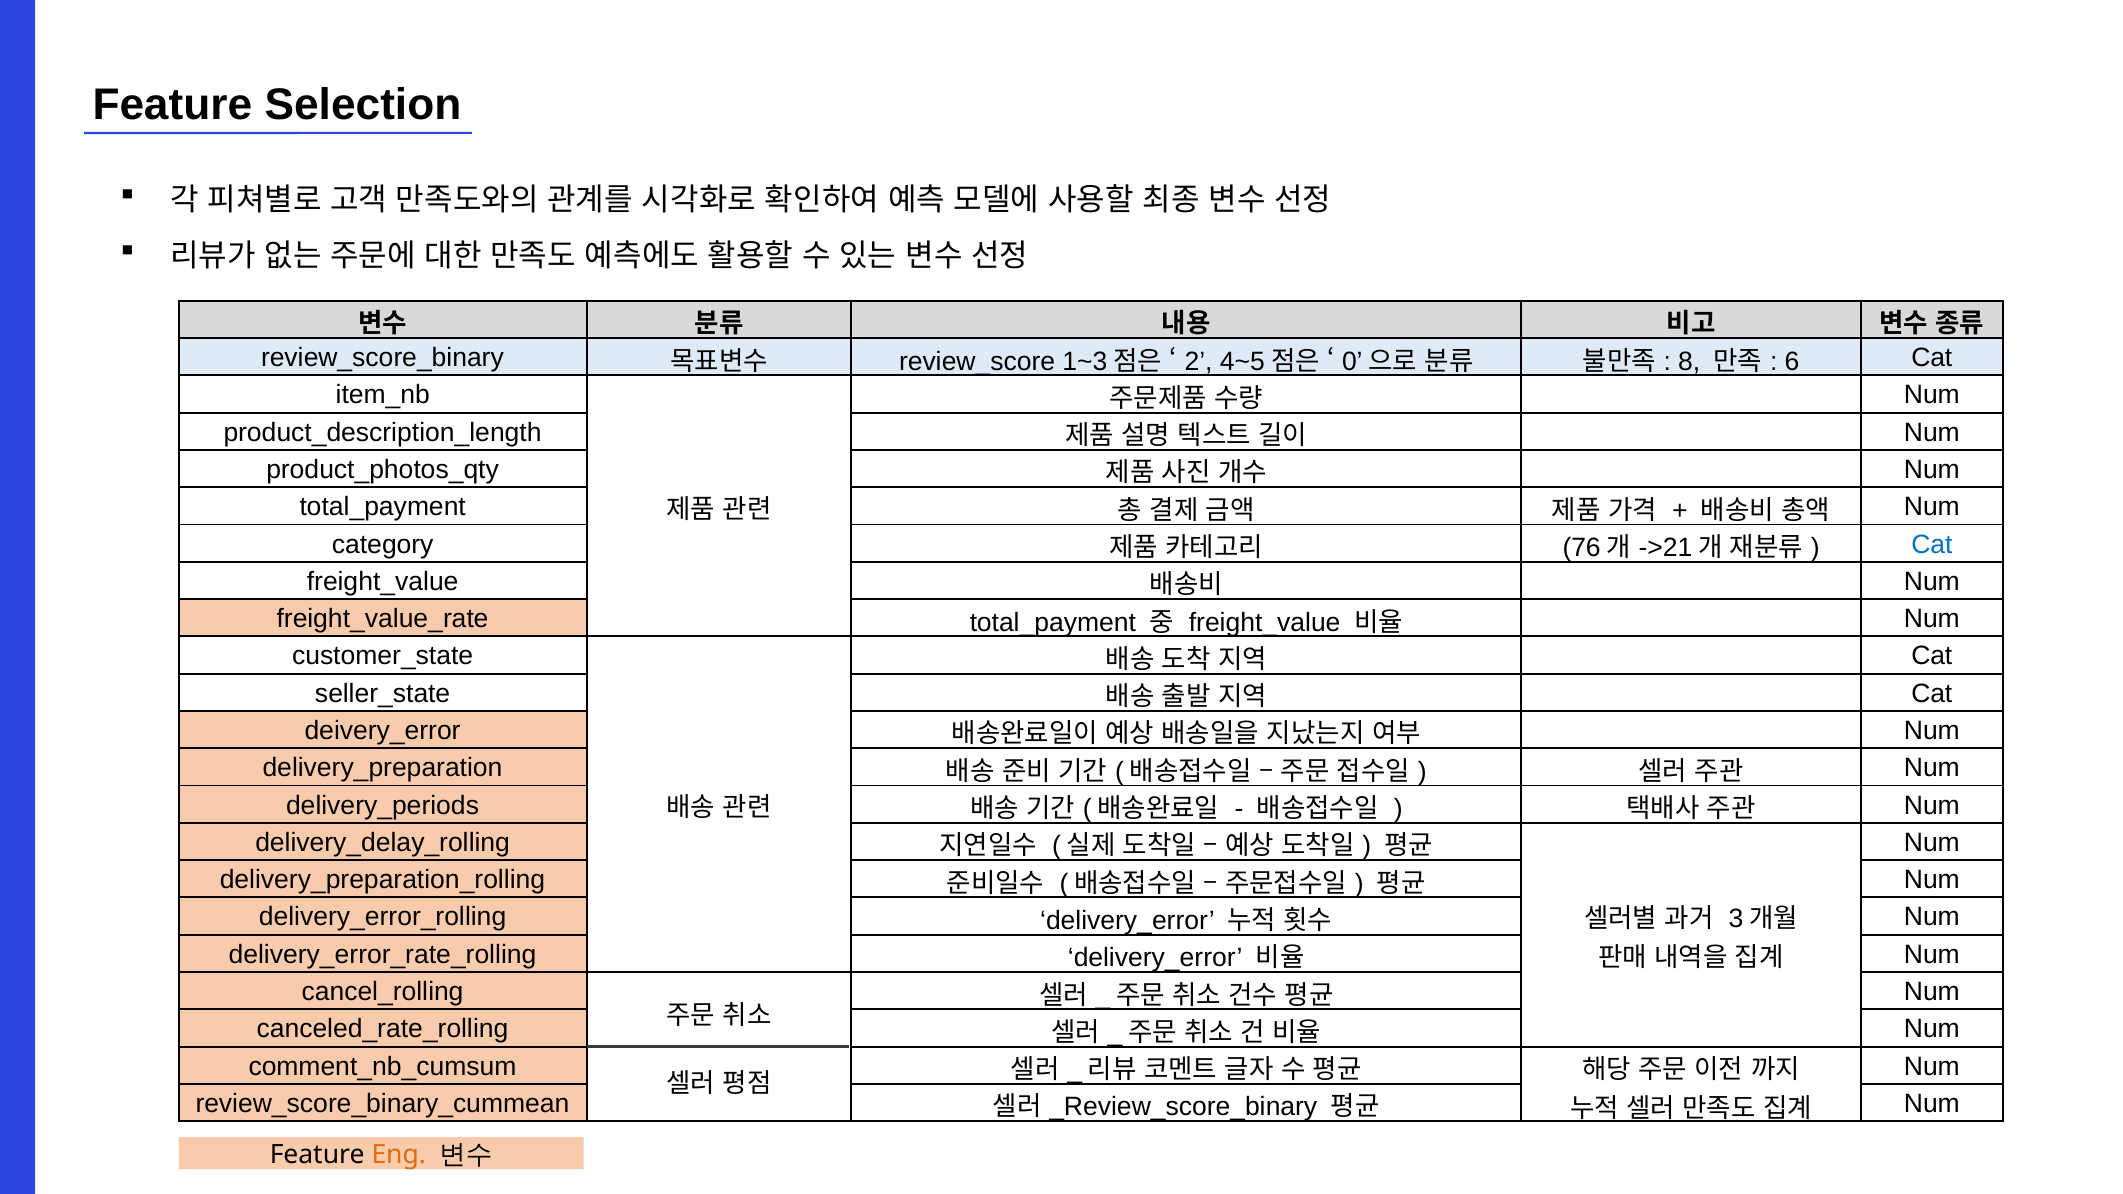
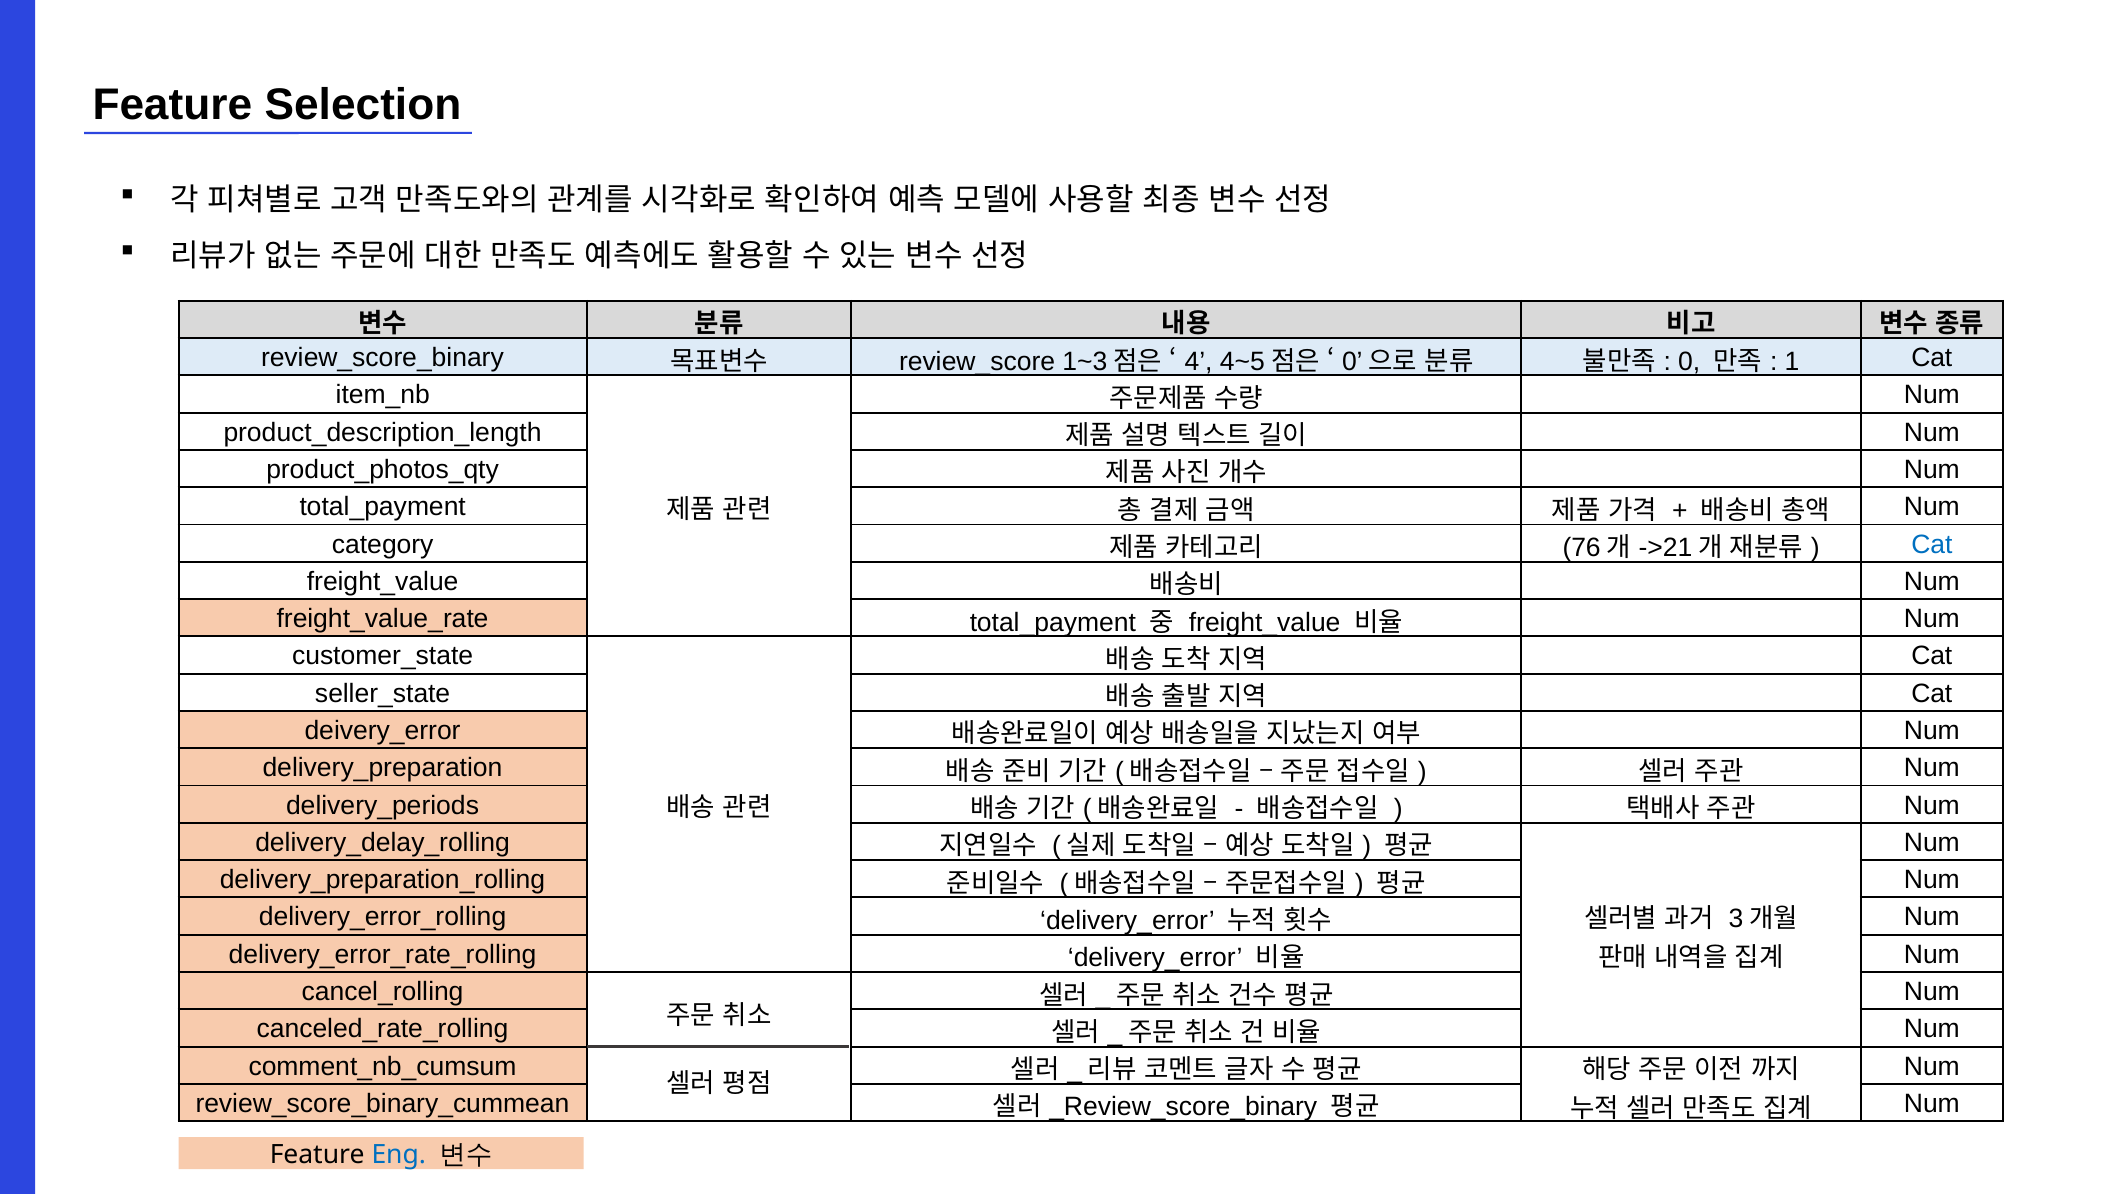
2: 2 -> 4
8: 8 -> 0
6: 6 -> 1
Eng colour: orange -> blue
